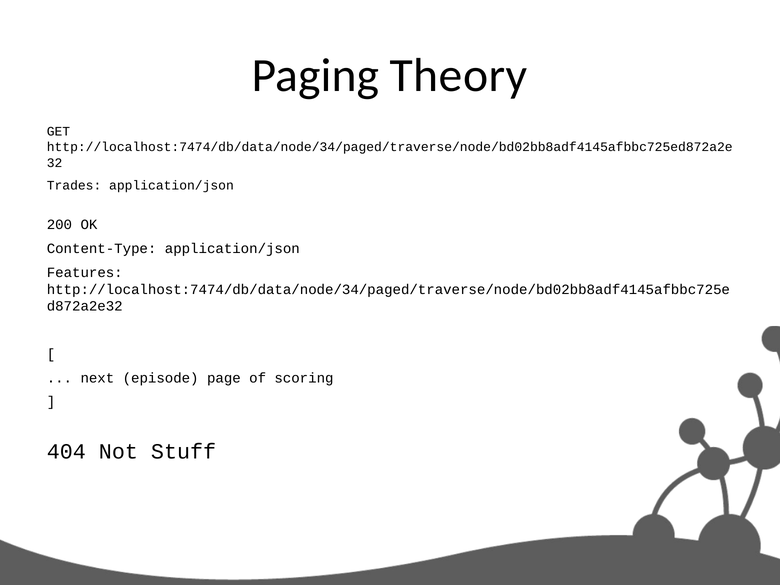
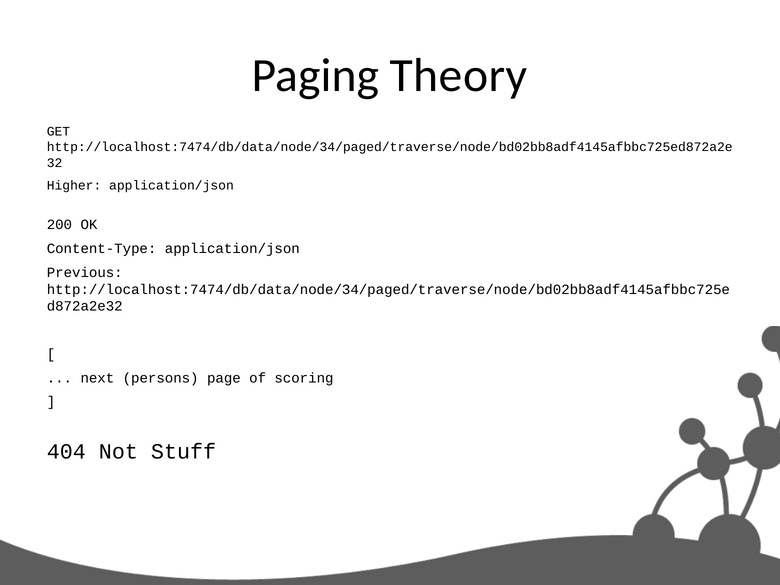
Trades: Trades -> Higher
Features: Features -> Previous
episode: episode -> persons
